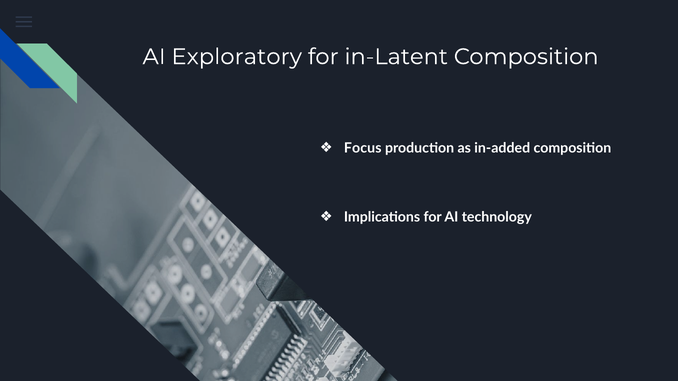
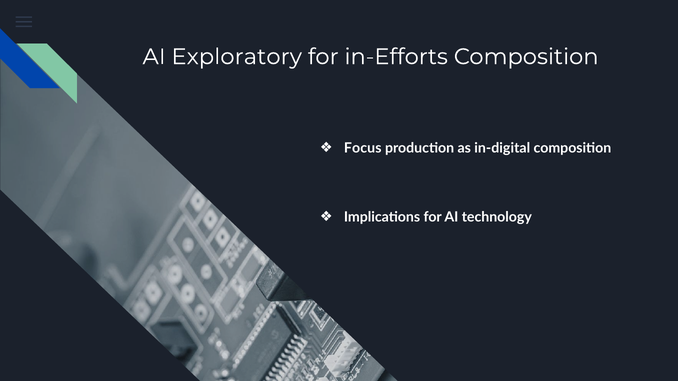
in-Latent: in-Latent -> in-Efforts
in-added: in-added -> in-digital
